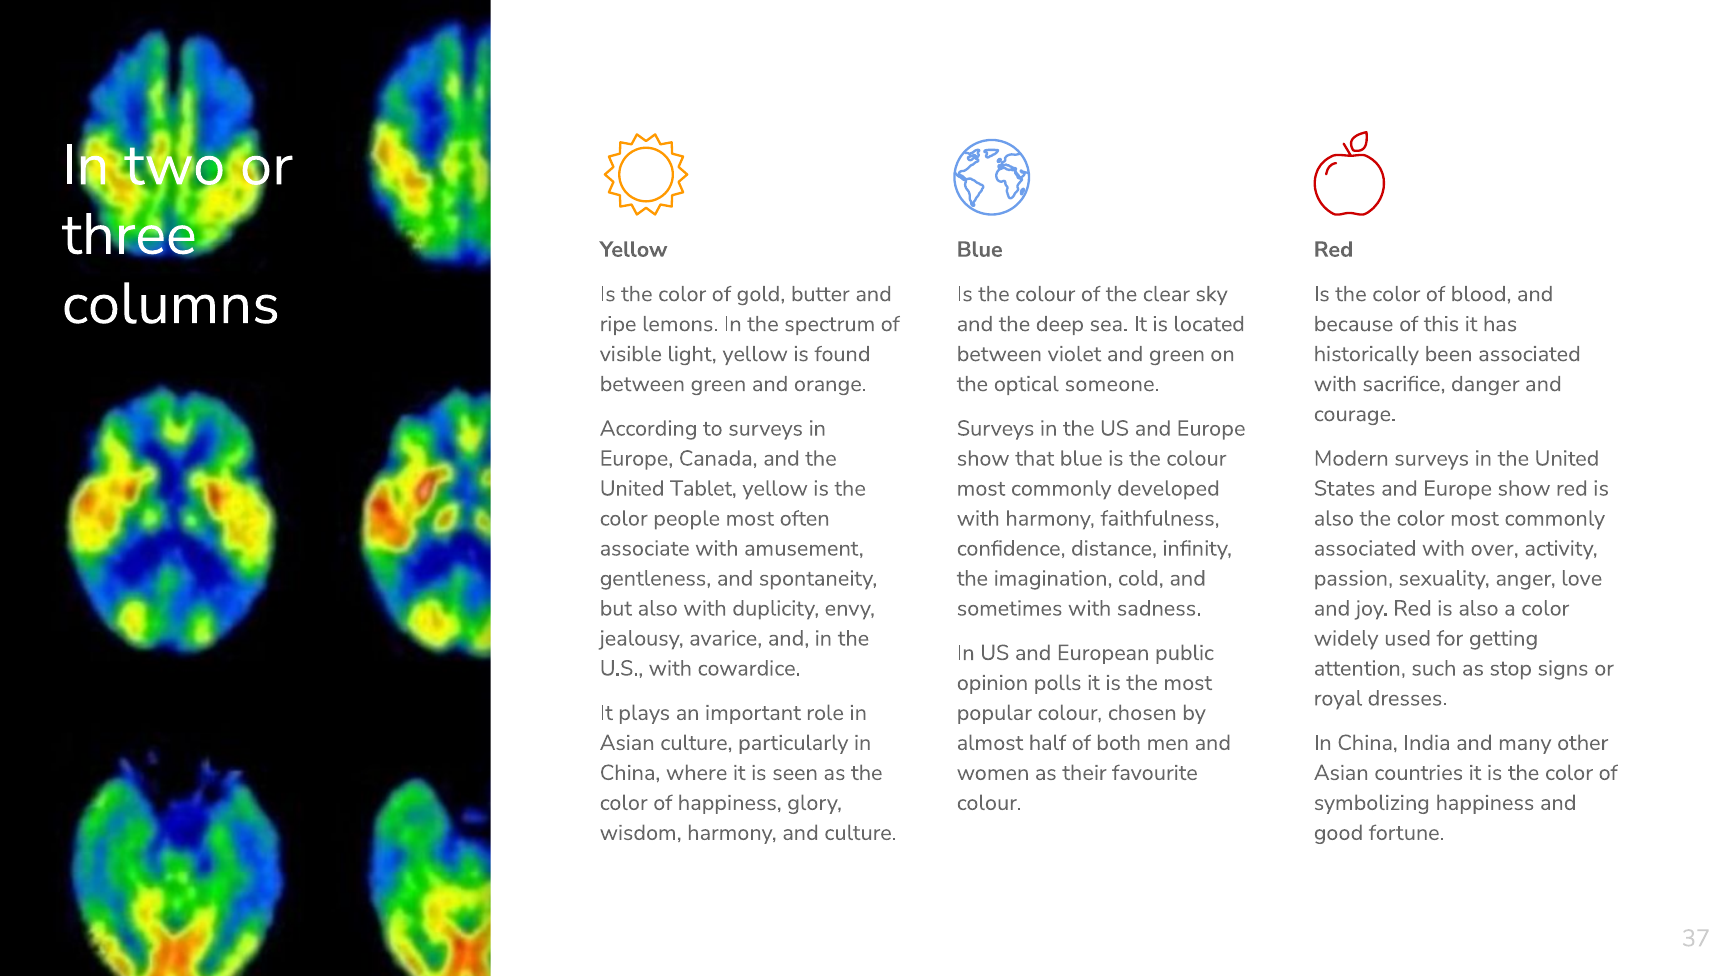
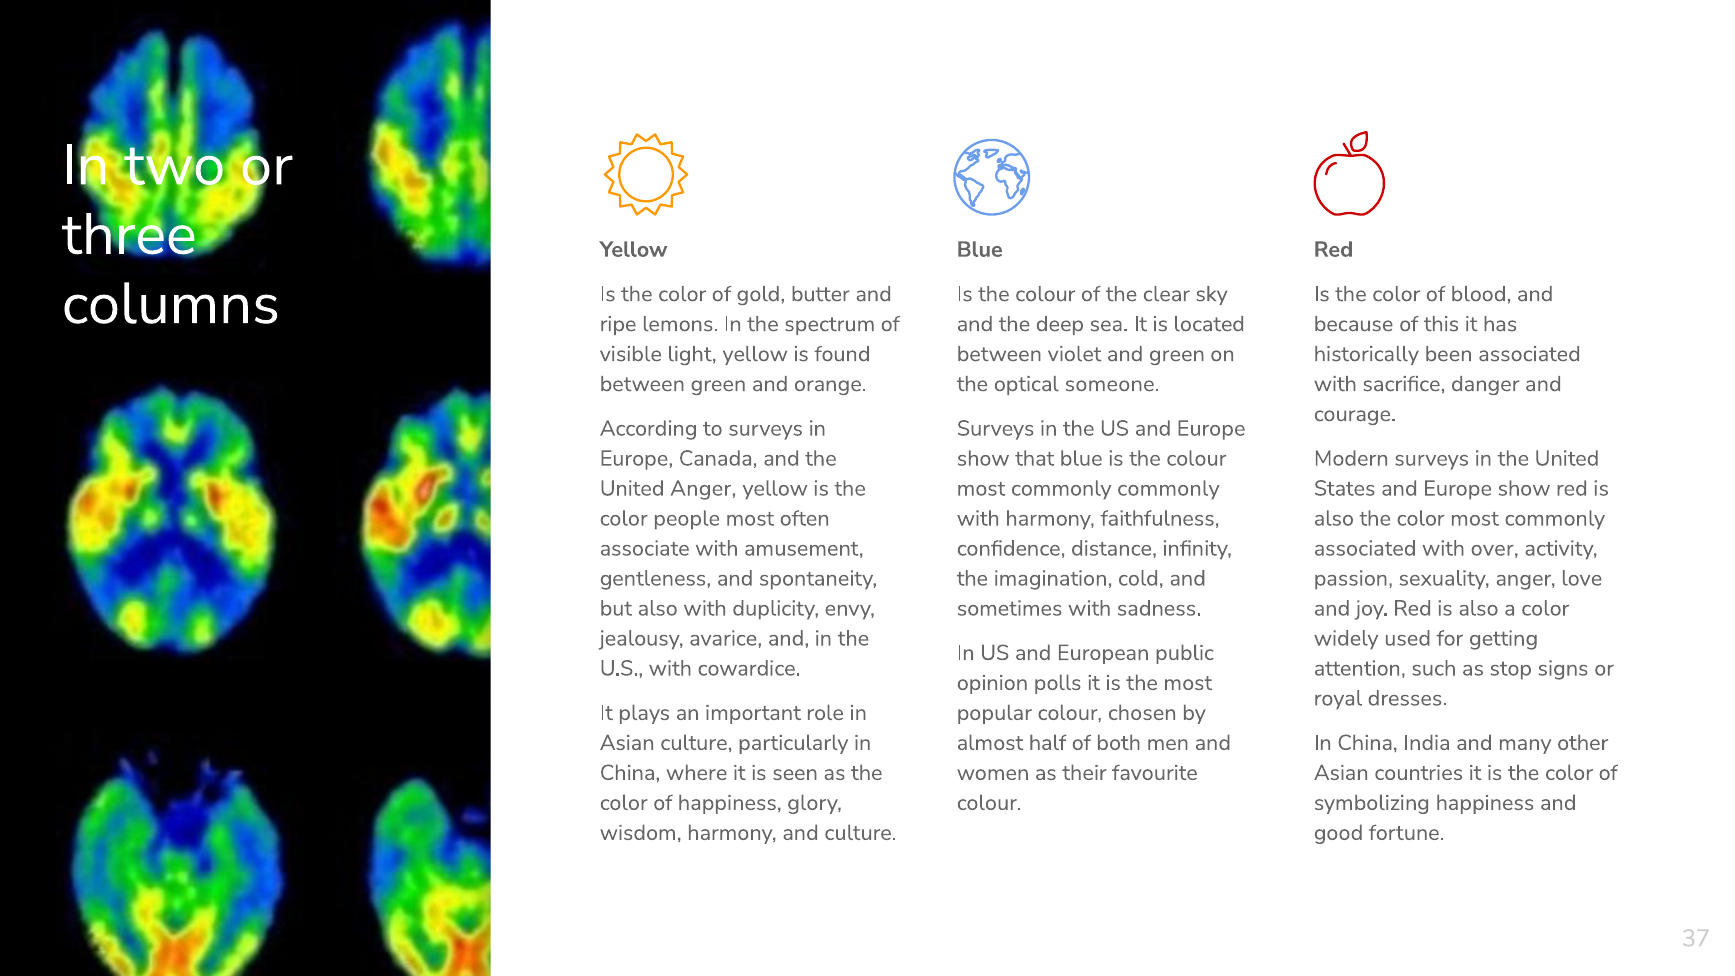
United Tablet: Tablet -> Anger
commonly developed: developed -> commonly
